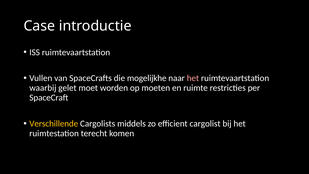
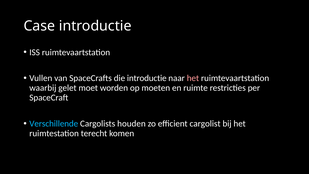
die mogelijkhe: mogelijkhe -> introductie
Verschillende colour: yellow -> light blue
middels: middels -> houden
